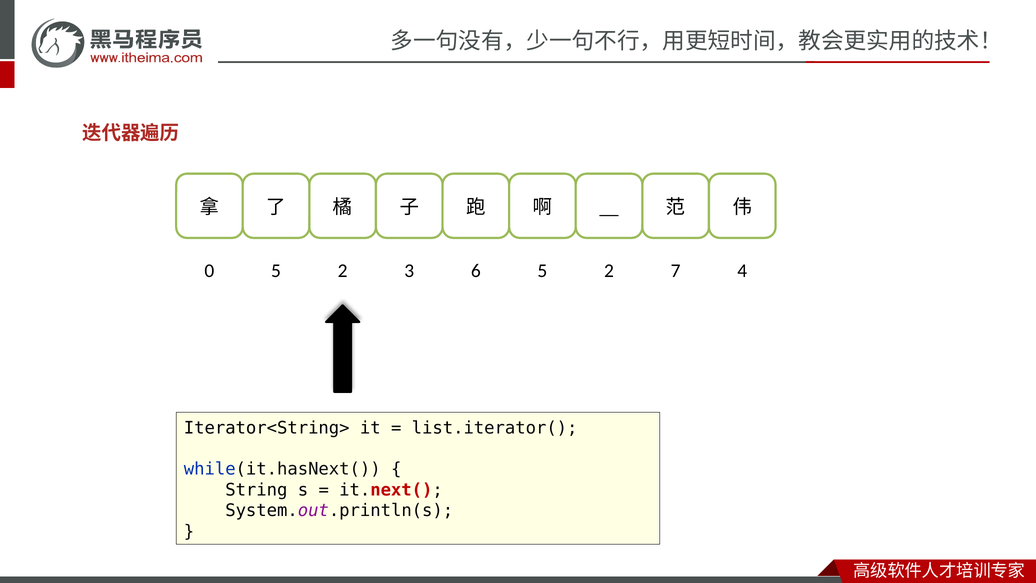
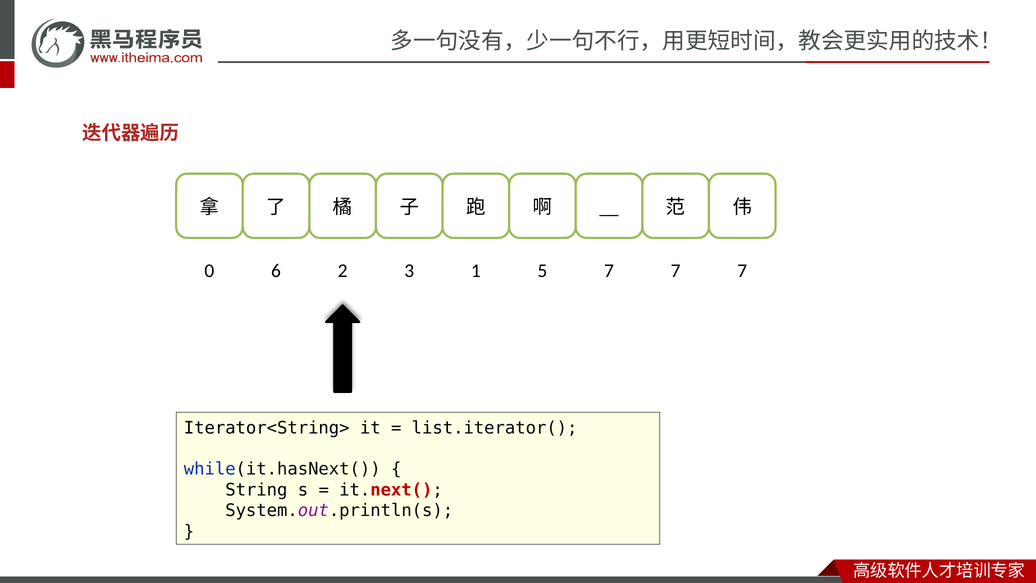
0 5: 5 -> 6
6: 6 -> 1
2 at (609, 271): 2 -> 7
4 at (742, 271): 4 -> 7
